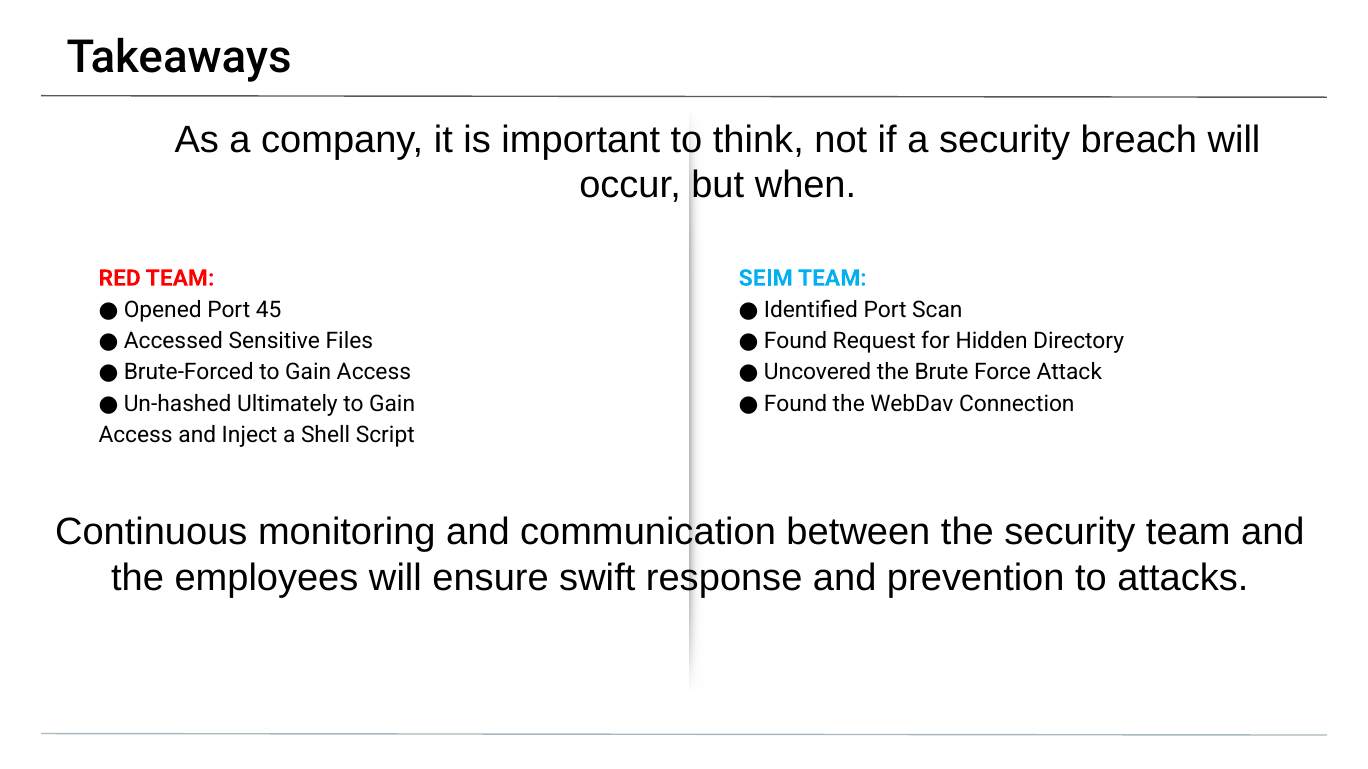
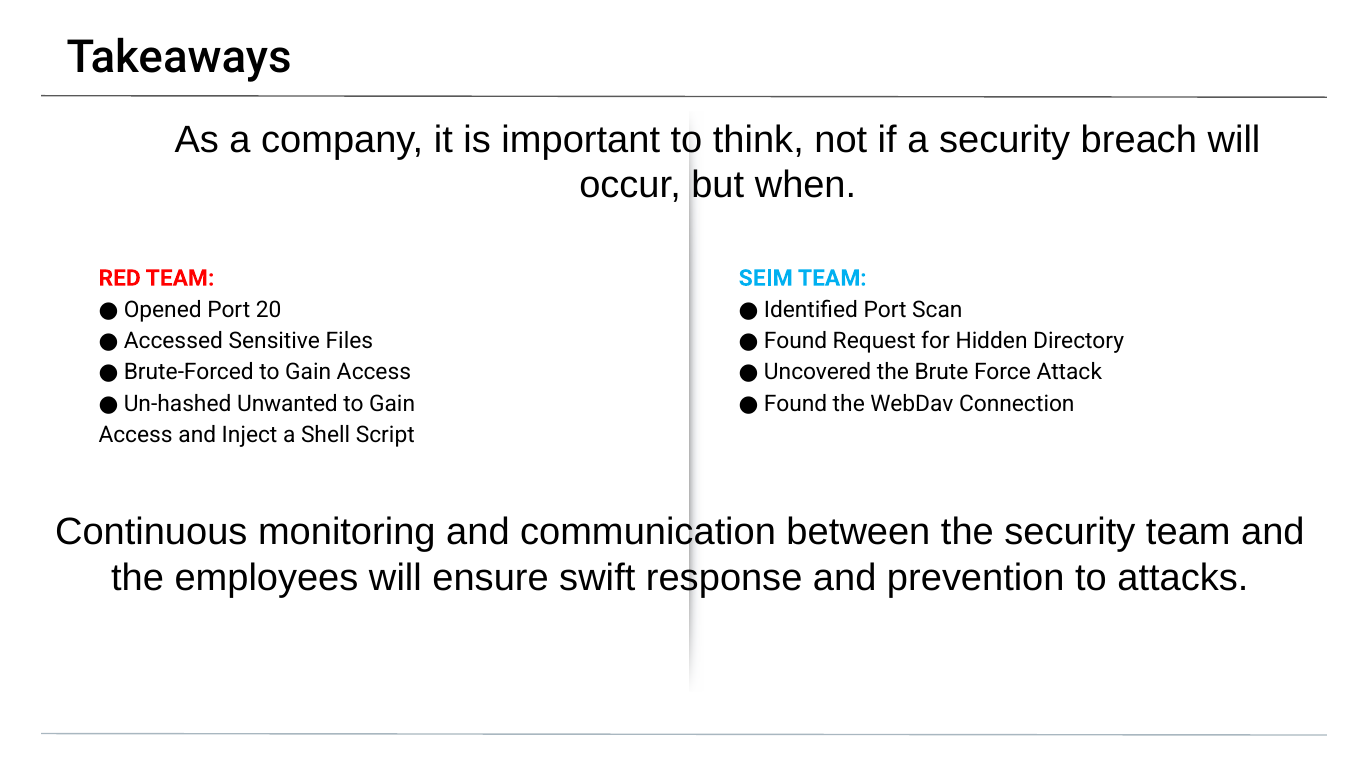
45: 45 -> 20
Ultimately: Ultimately -> Unwanted
